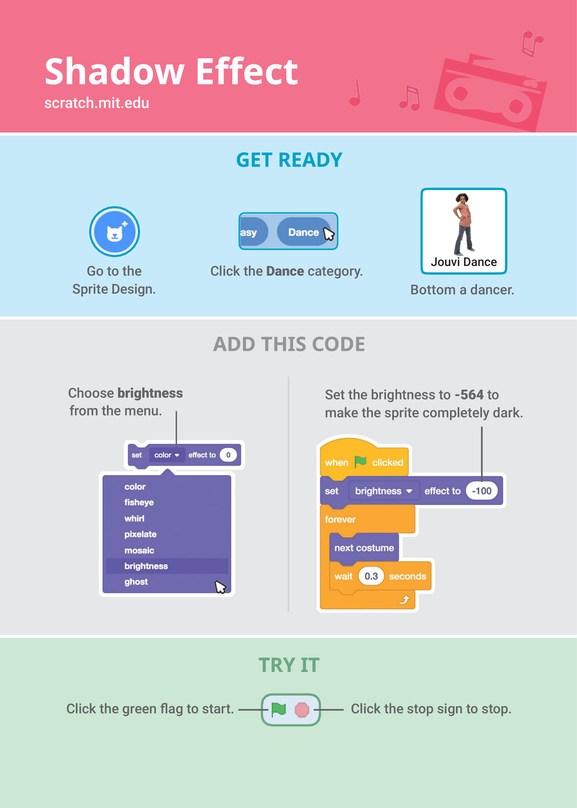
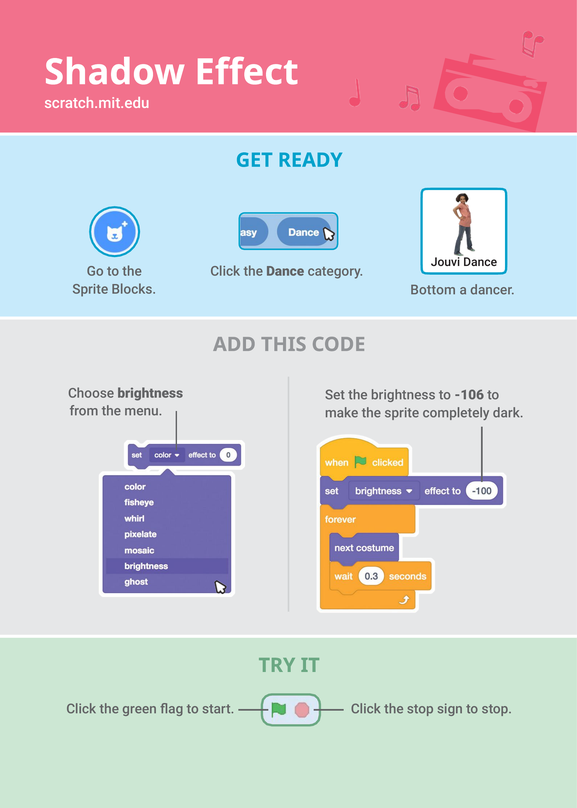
Design: Design -> Blocks
-564: -564 -> -106
